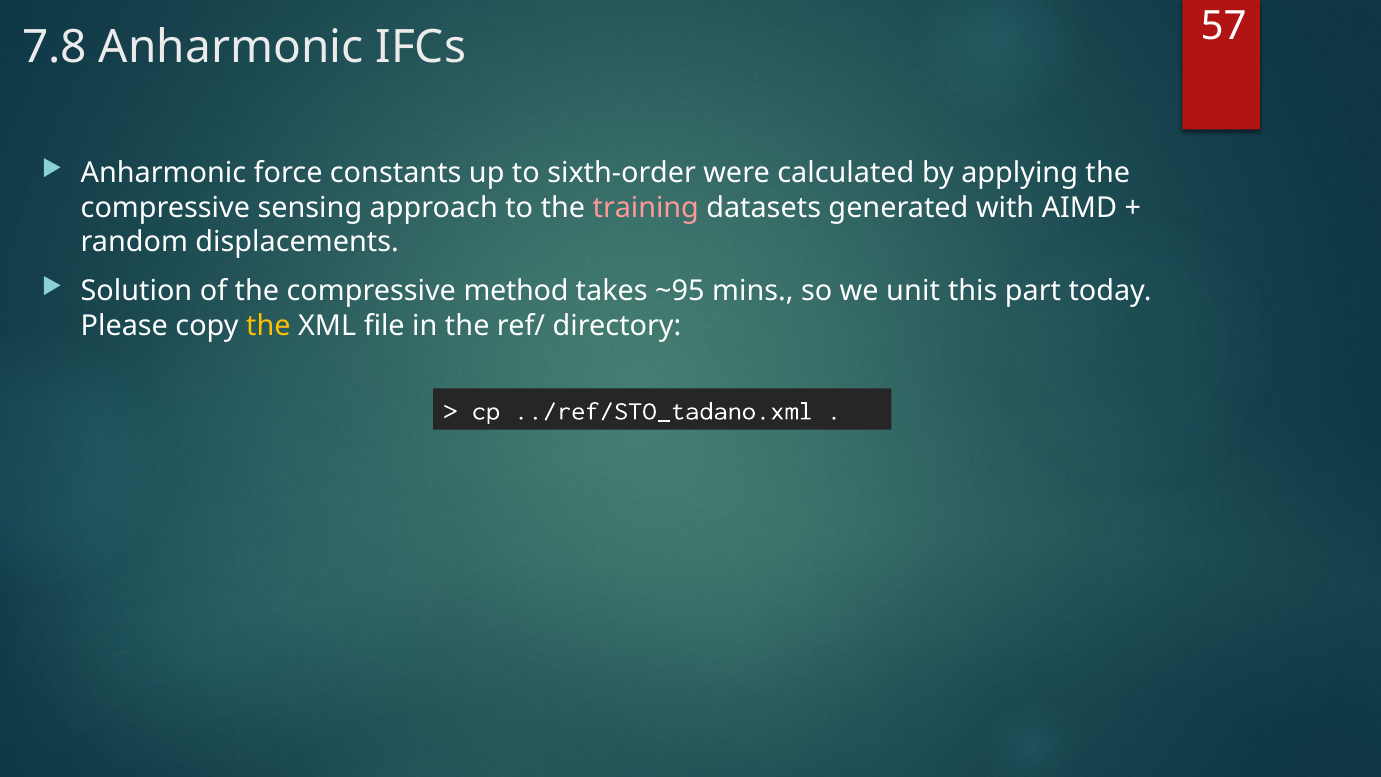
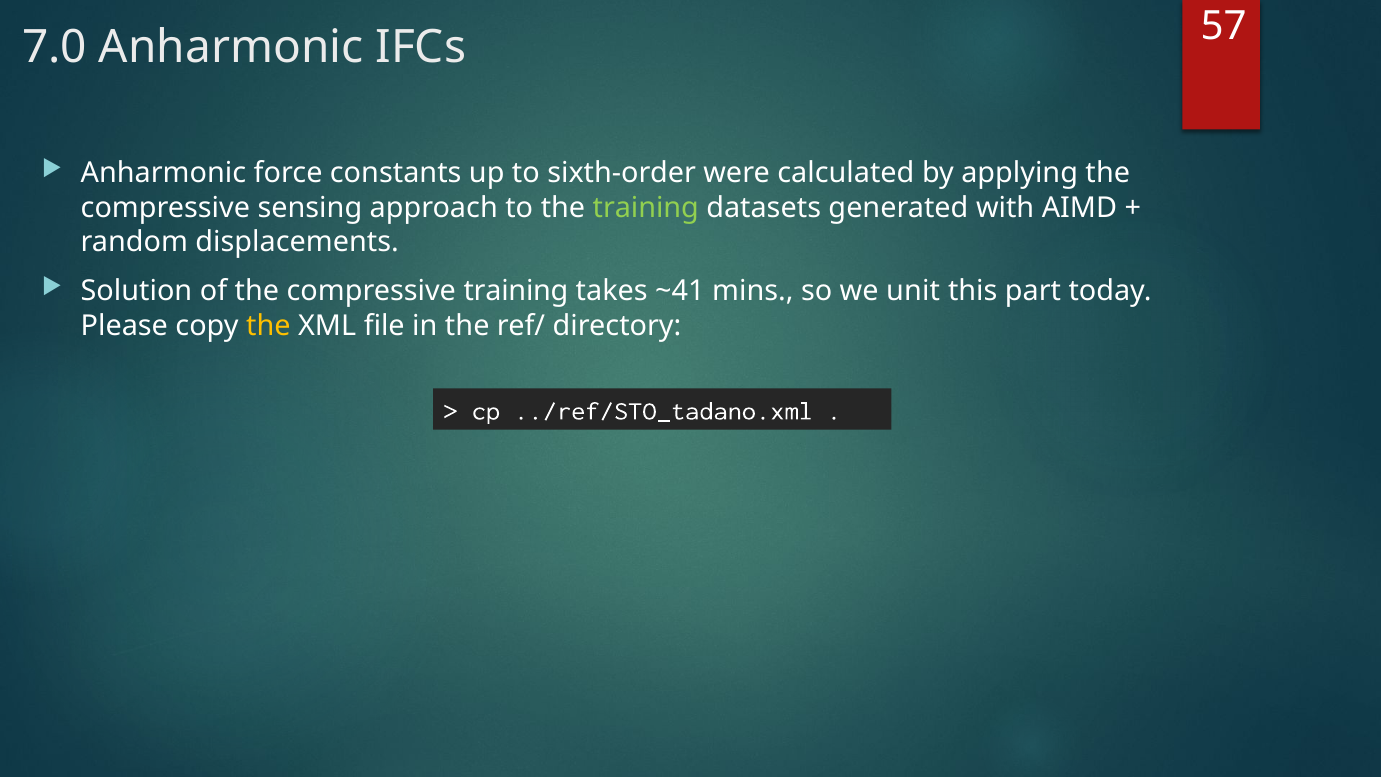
7.8: 7.8 -> 7.0
training at (646, 207) colour: pink -> light green
compressive method: method -> training
~95: ~95 -> ~41
